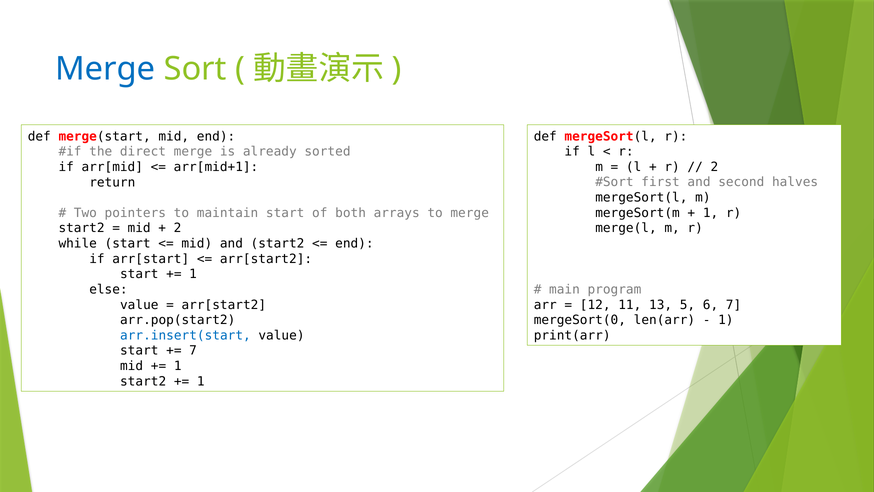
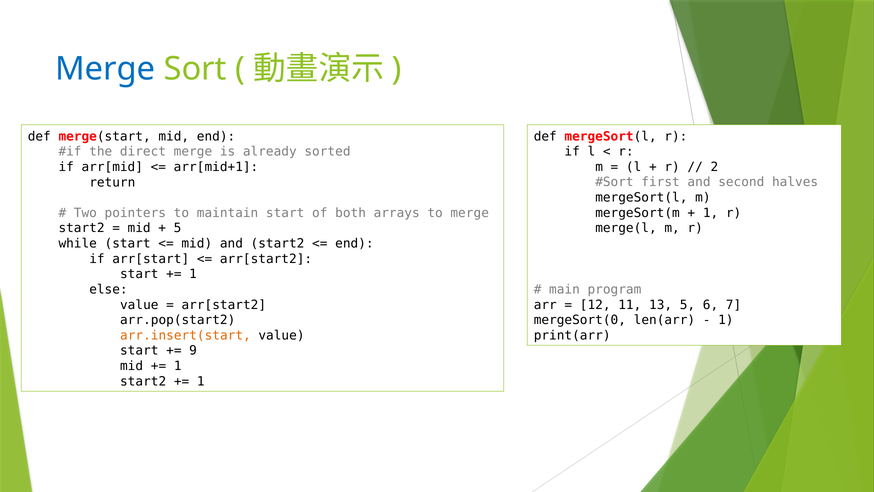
2 at (178, 228): 2 -> 5
arr.insert(start colour: blue -> orange
7 at (193, 351): 7 -> 9
